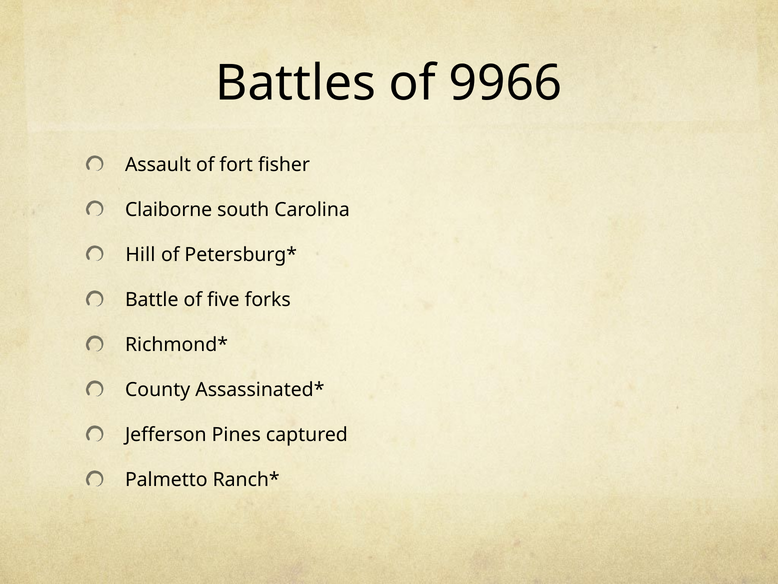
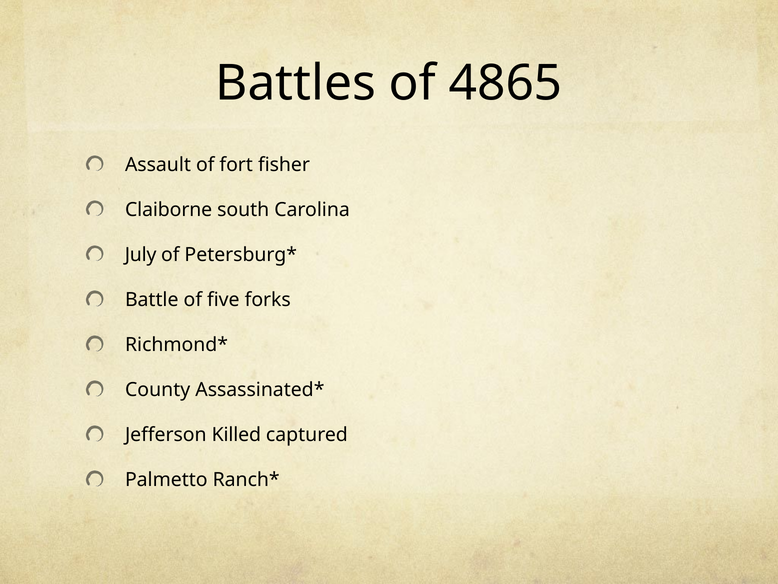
9966: 9966 -> 4865
Hill: Hill -> July
Pines: Pines -> Killed
